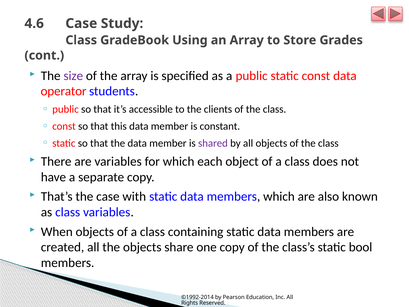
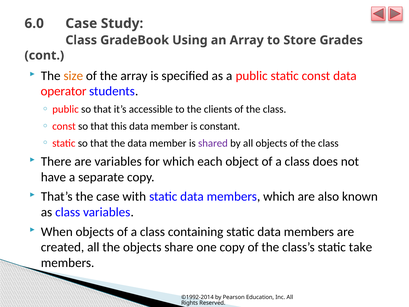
4.6: 4.6 -> 6.0
size colour: purple -> orange
bool: bool -> take
